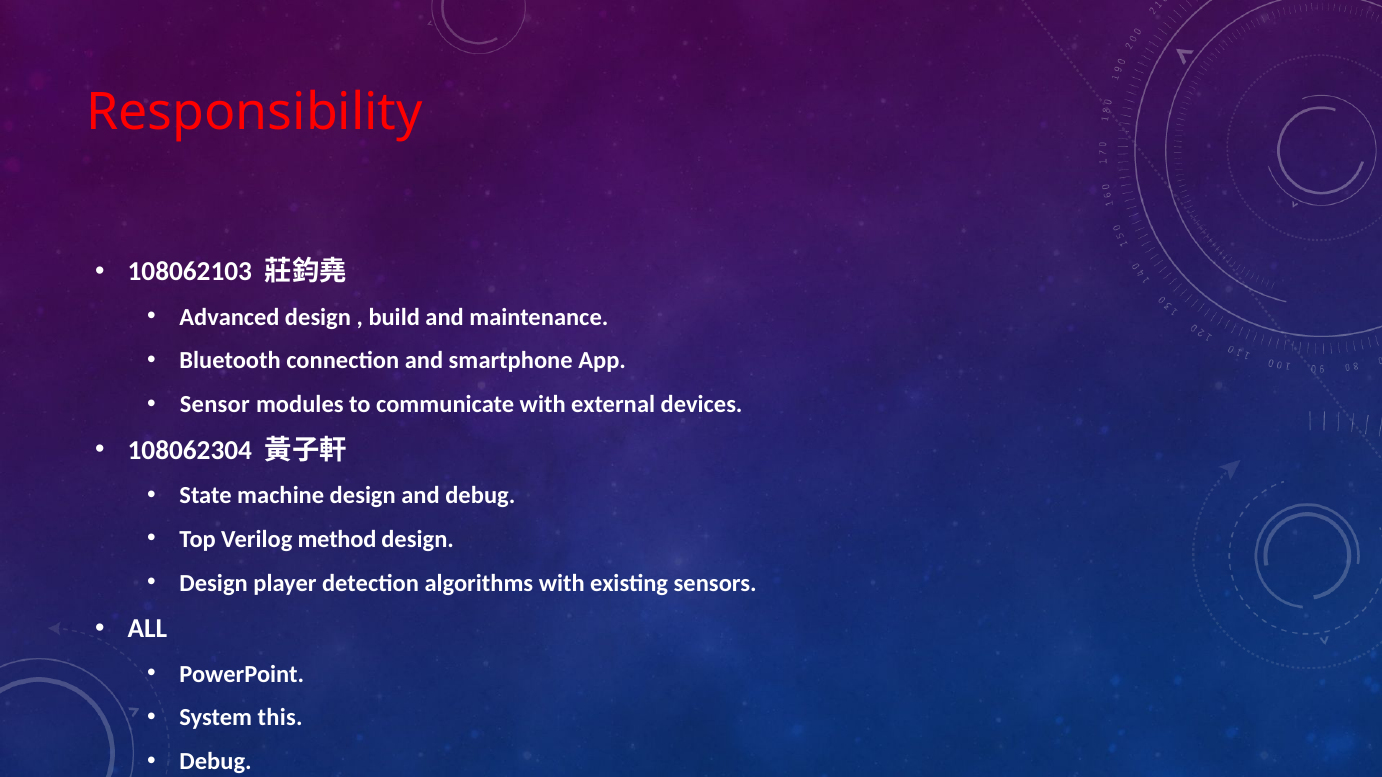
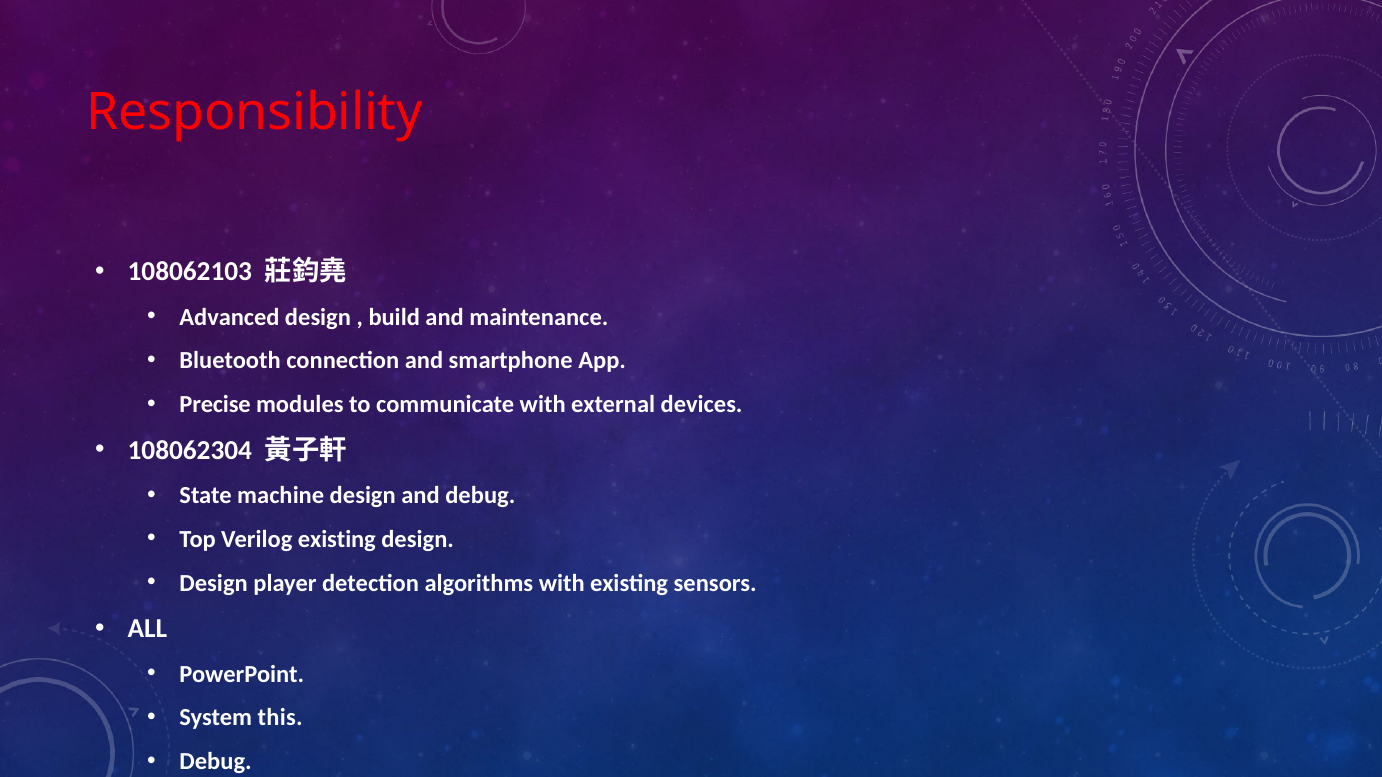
Sensor: Sensor -> Precise
Verilog method: method -> existing
